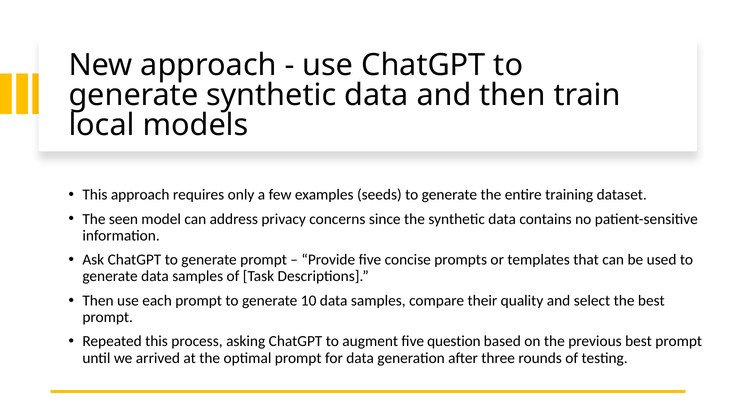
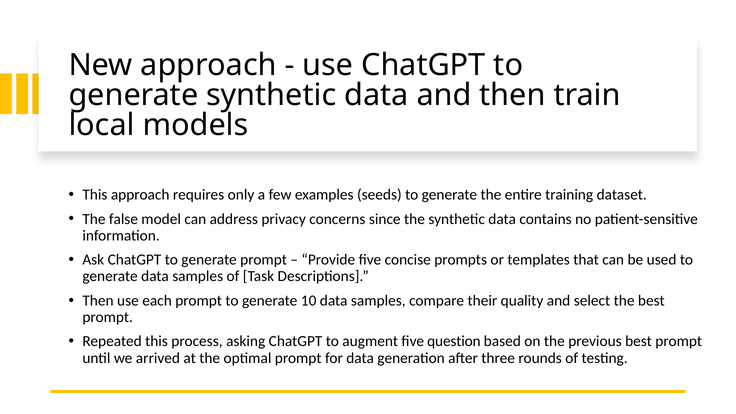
seen: seen -> false
